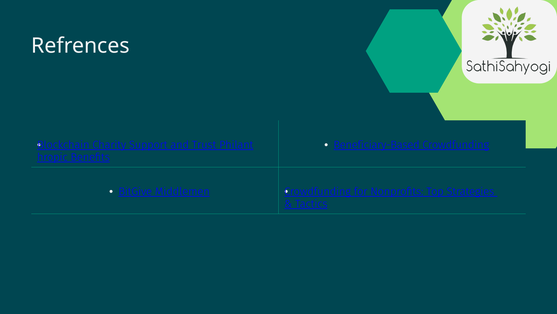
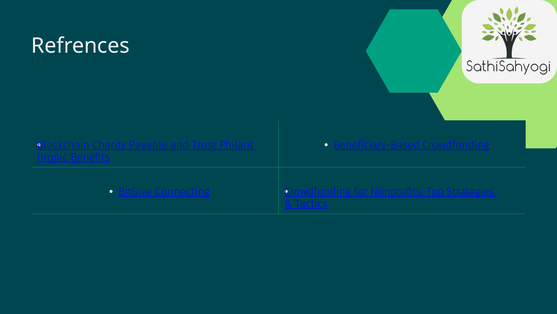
Support: Support -> Payable
Middlemen: Middlemen -> Connecting
